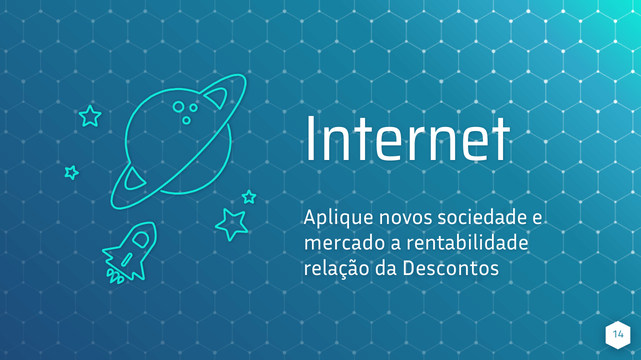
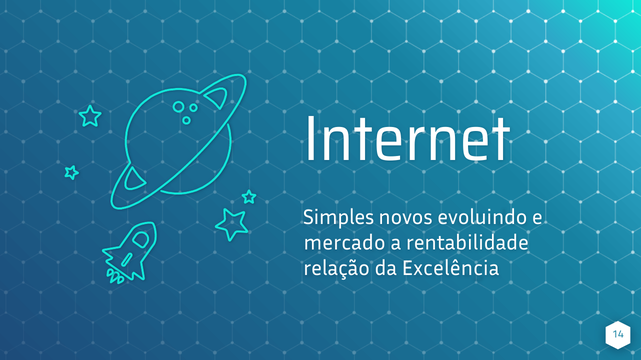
Aplique: Aplique -> Simples
sociedade: sociedade -> evoluindo
Descontos: Descontos -> Excelência
